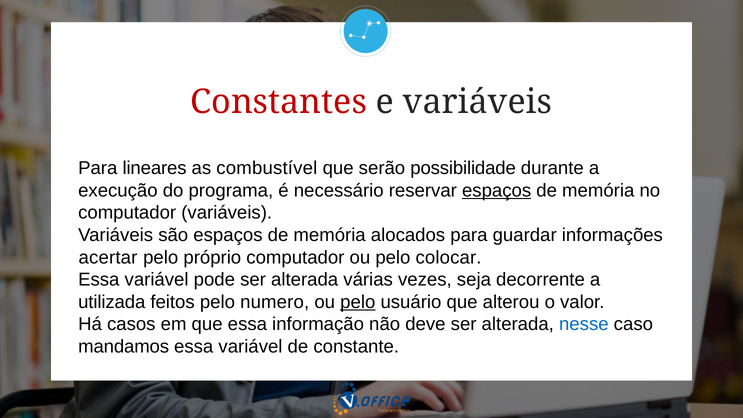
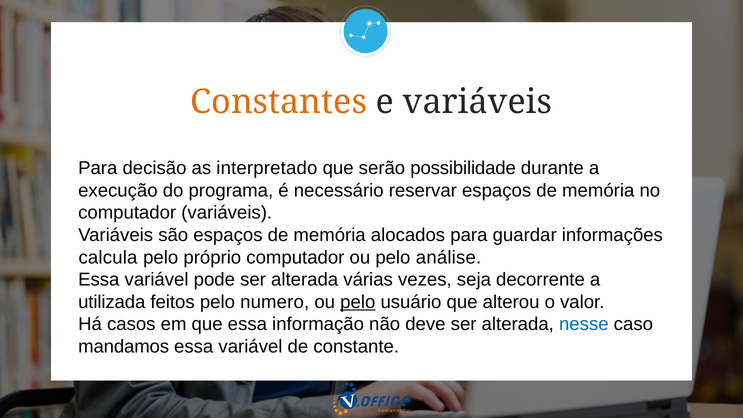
Constantes colour: red -> orange
lineares: lineares -> decisão
combustível: combustível -> interpretado
espaços at (497, 190) underline: present -> none
acertar: acertar -> calcula
colocar: colocar -> análise
